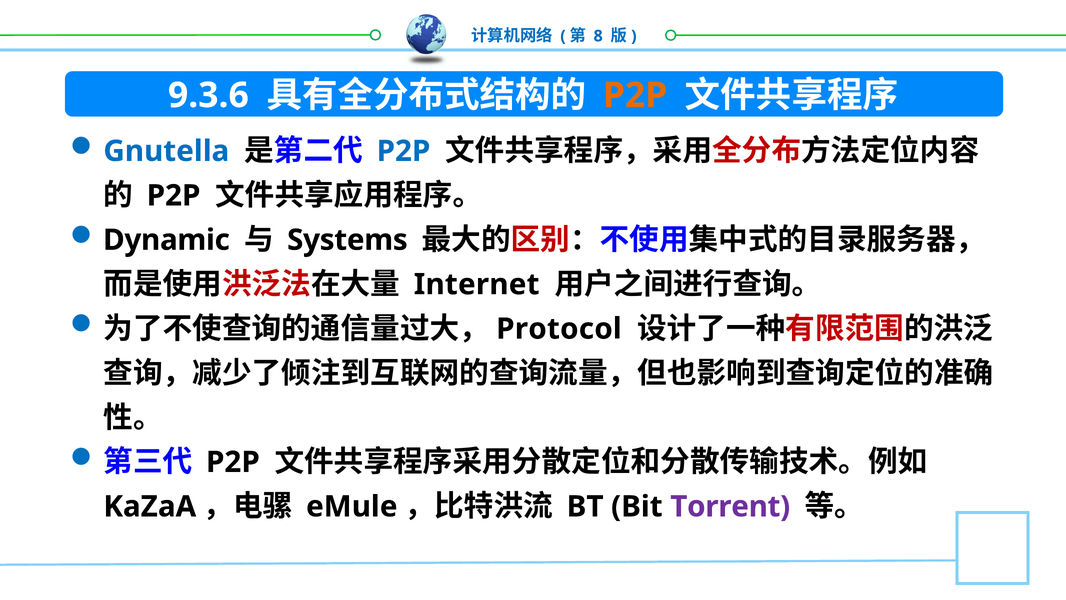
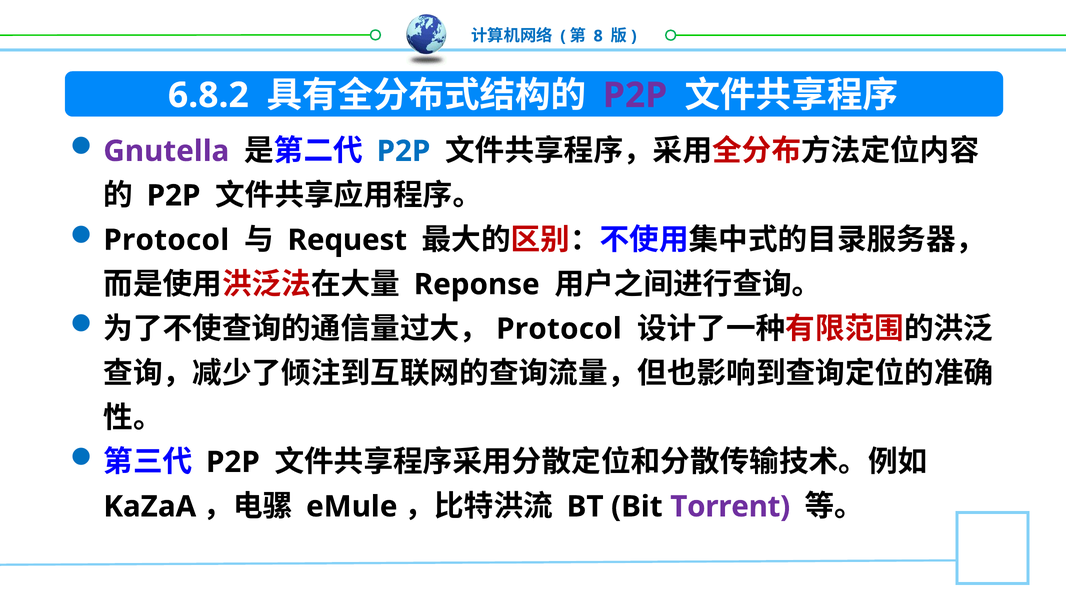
9.3.6: 9.3.6 -> 6.8.2
P2P at (635, 95) colour: orange -> purple
Gnutella colour: blue -> purple
Dynamic at (166, 240): Dynamic -> Protocol
Systems: Systems -> Request
Internet: Internet -> Reponse
